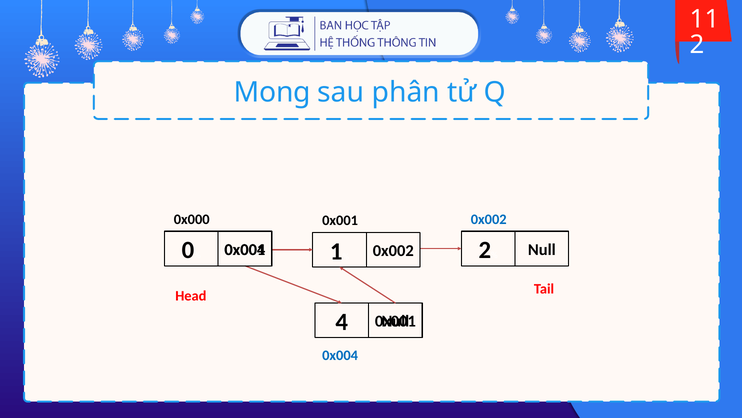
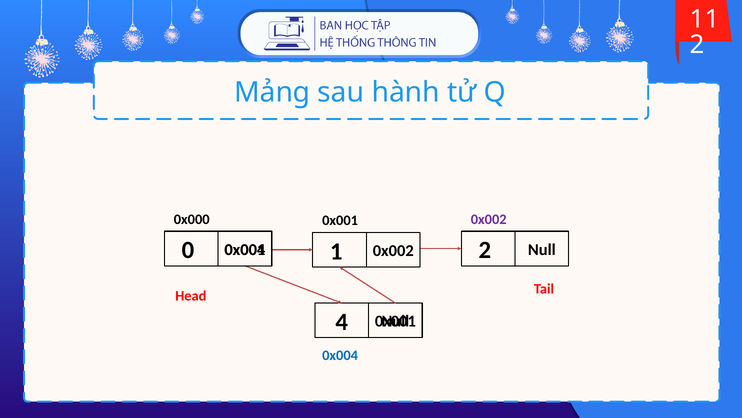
Mong: Mong -> Mảng
phân: phân -> hành
0x002 at (489, 219) colour: blue -> purple
